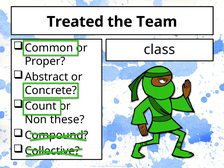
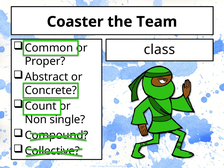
Treated: Treated -> Coaster
these: these -> single
